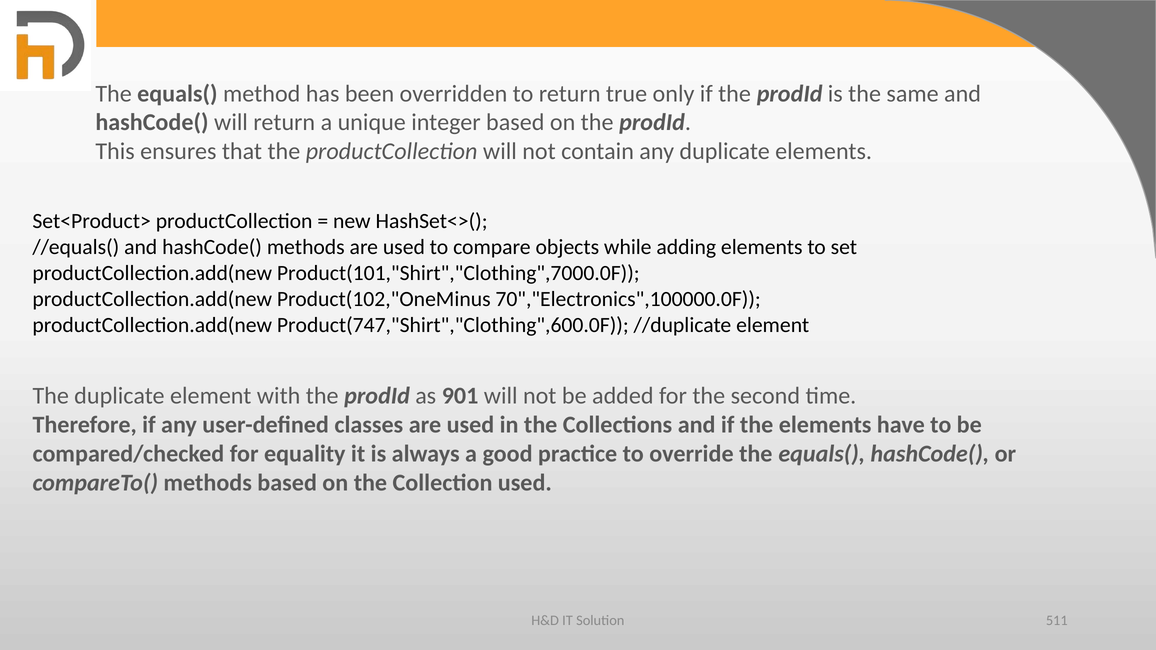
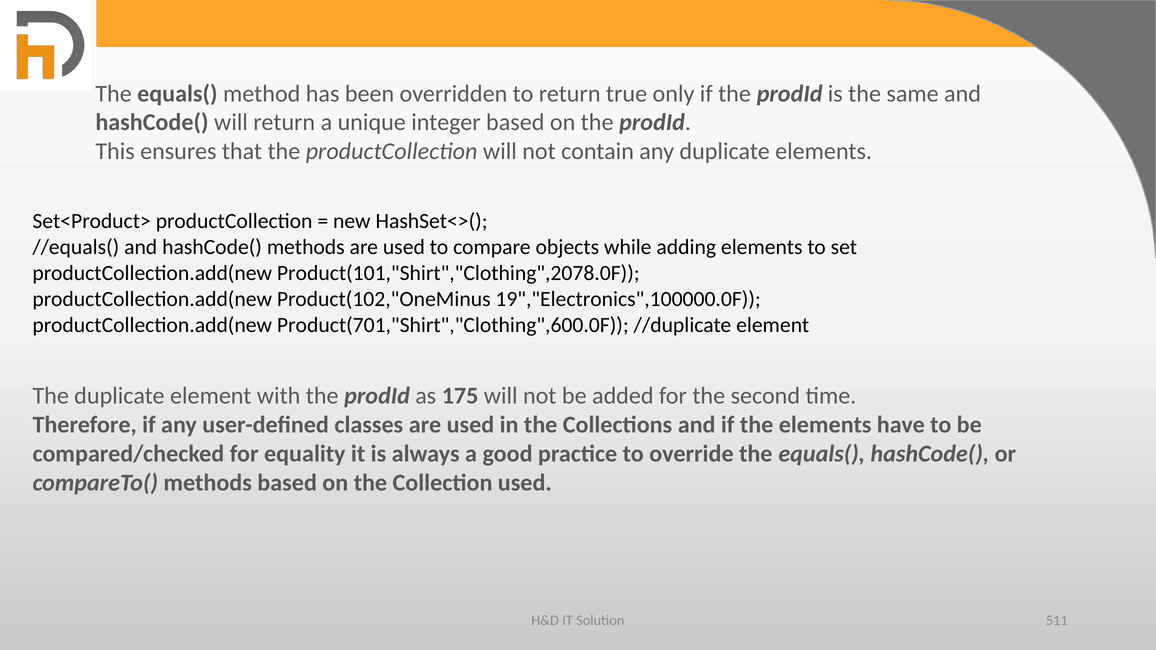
Product(101,"Shirt","Clothing",7000.0F: Product(101,"Shirt","Clothing",7000.0F -> Product(101,"Shirt","Clothing",2078.0F
70","Electronics",100000.0F: 70","Electronics",100000.0F -> 19","Electronics",100000.0F
Product(747,"Shirt","Clothing",600.0F: Product(747,"Shirt","Clothing",600.0F -> Product(701,"Shirt","Clothing",600.0F
901: 901 -> 175
